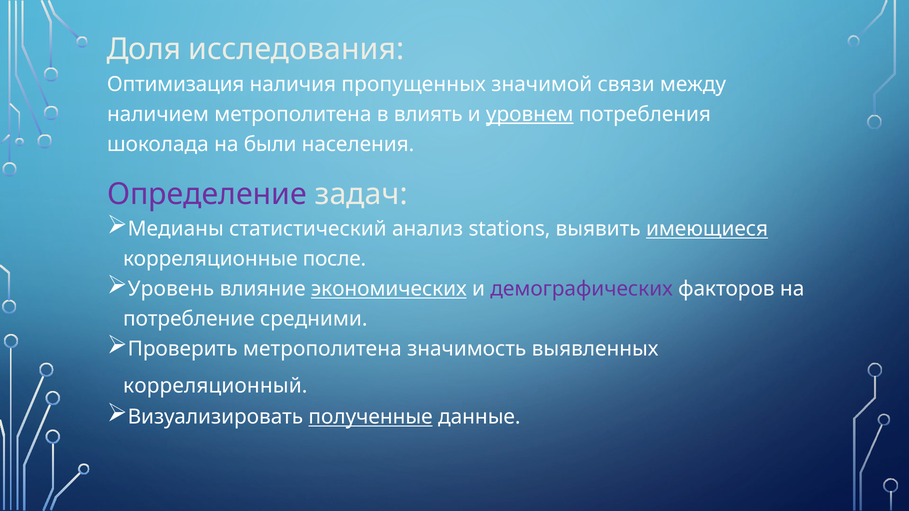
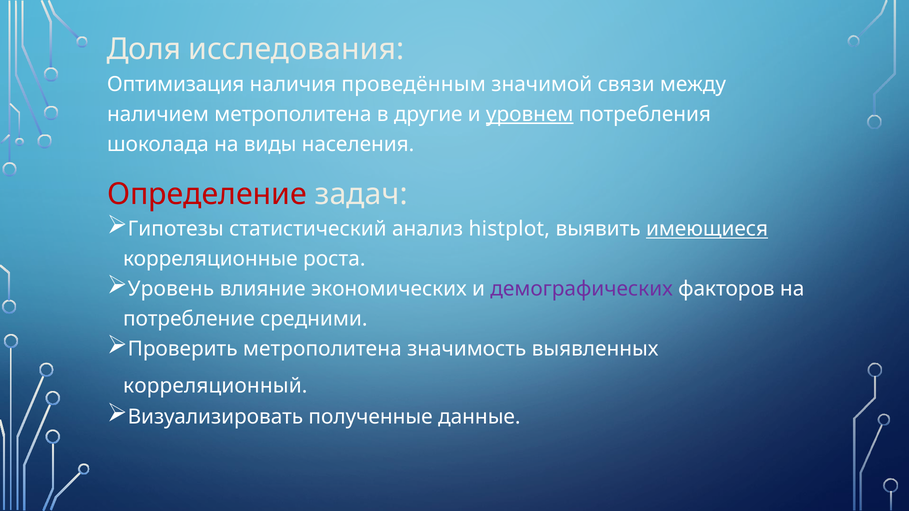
пропущенных: пропущенных -> проведённым
влиять: влиять -> другие
были: были -> виды
Определение colour: purple -> red
Медианы: Медианы -> Гипотезы
stations: stations -> histplot
после: после -> роста
экономических underline: present -> none
полученные underline: present -> none
